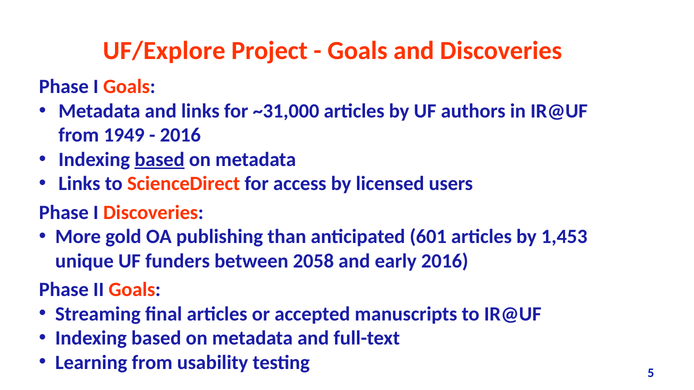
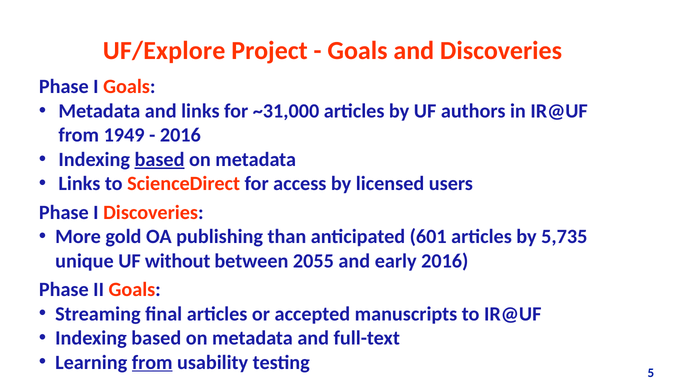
1,453: 1,453 -> 5,735
funders: funders -> without
2058: 2058 -> 2055
from at (152, 363) underline: none -> present
